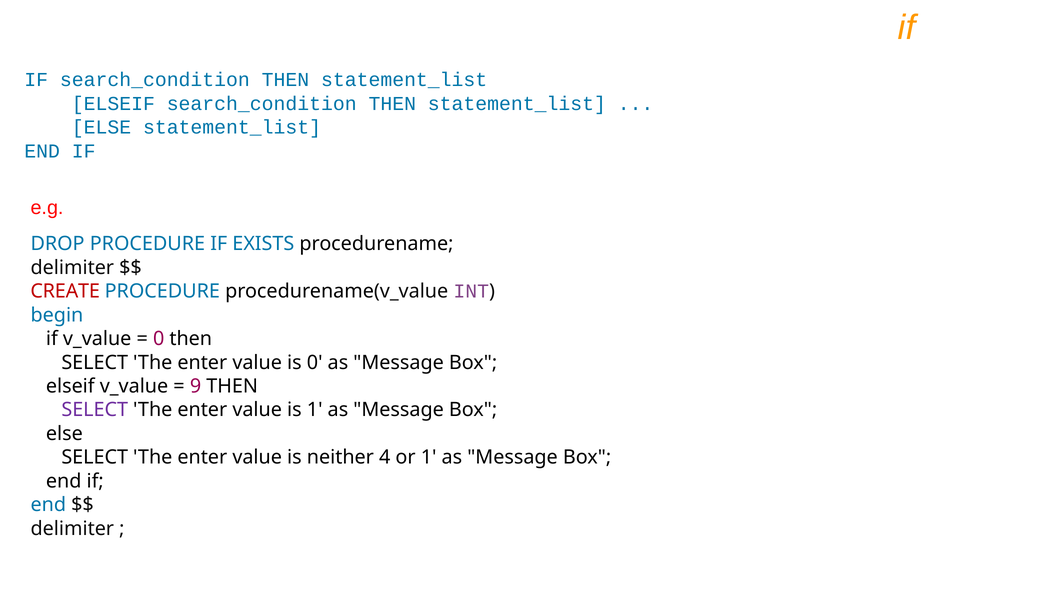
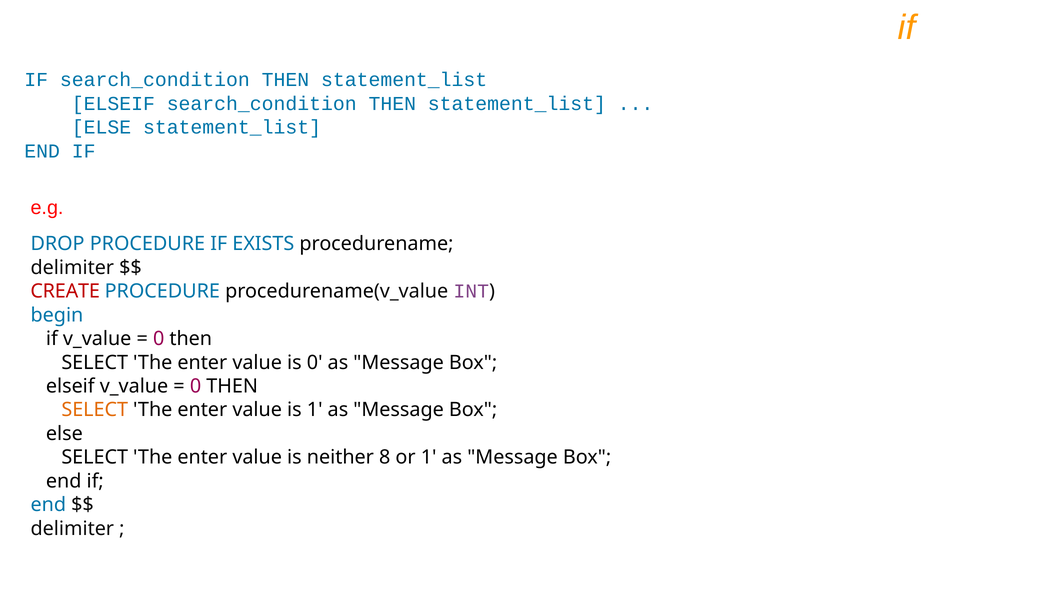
9 at (196, 387): 9 -> 0
SELECT at (95, 410) colour: purple -> orange
4: 4 -> 8
